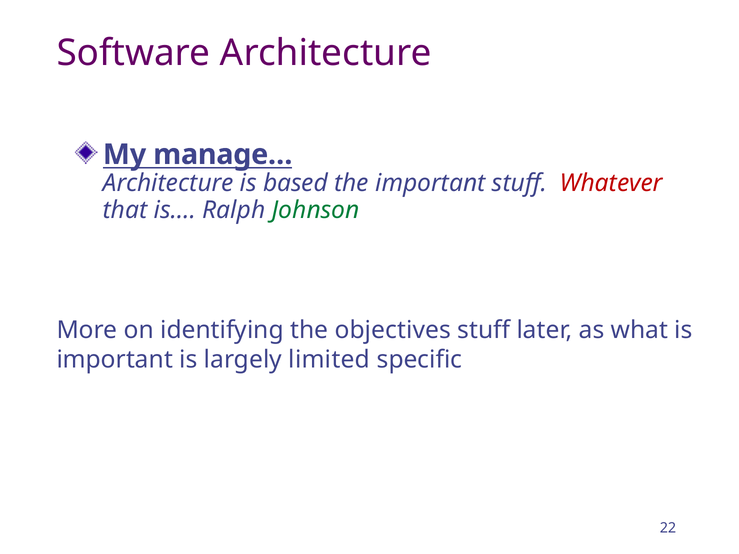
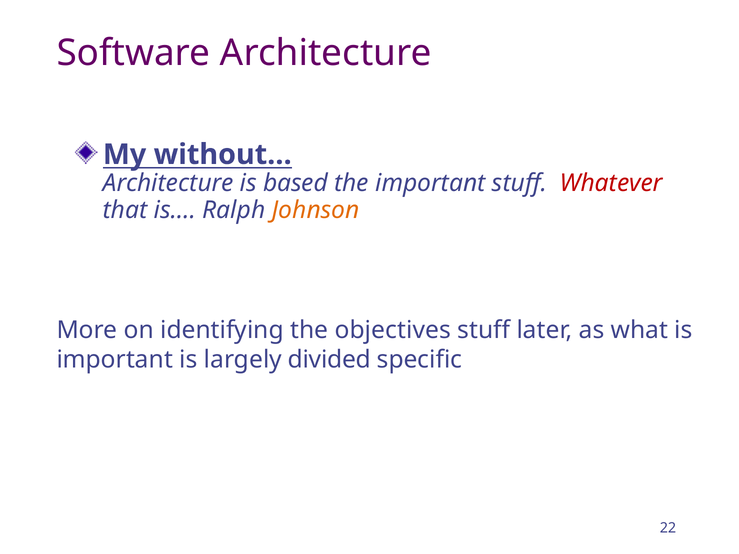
manage…: manage… -> without…
Johnson colour: green -> orange
limited: limited -> divided
